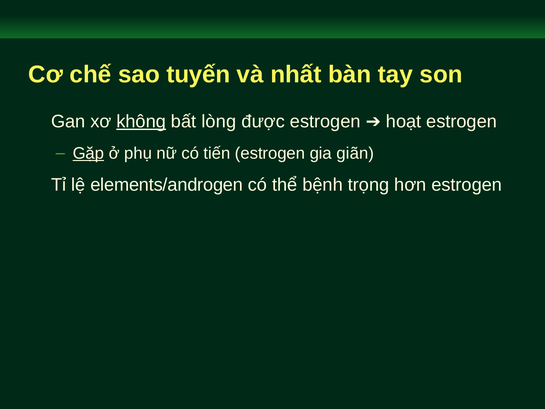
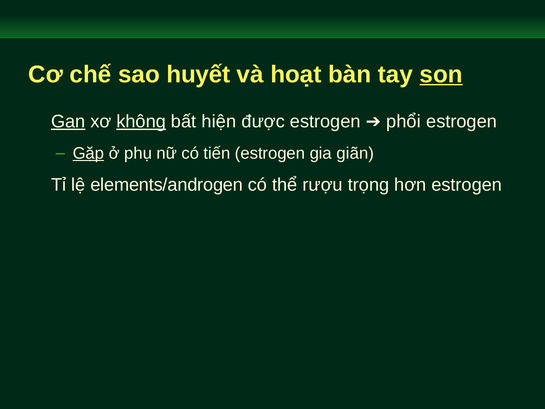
tuyến: tuyến -> huyết
nhất: nhất -> hoạt
son underline: none -> present
Gan underline: none -> present
lòng: lòng -> hiện
hoạt: hoạt -> phổi
bệnh: bệnh -> rượu
